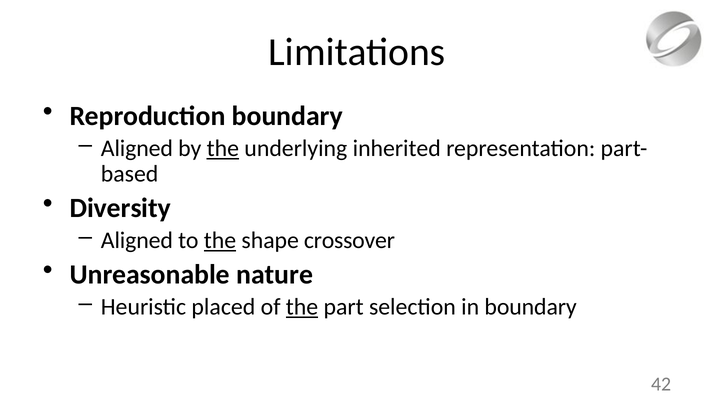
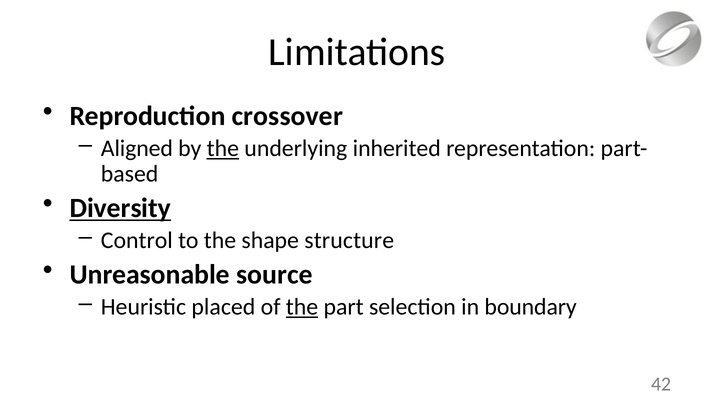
Reproduction boundary: boundary -> crossover
Diversity underline: none -> present
Aligned at (137, 240): Aligned -> Control
the at (220, 240) underline: present -> none
crossover: crossover -> structure
nature: nature -> source
